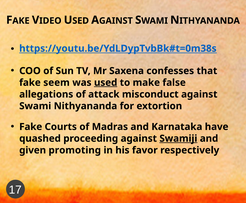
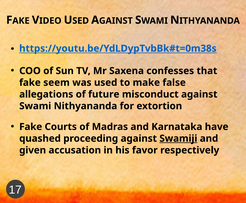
used underline: present -> none
attack: attack -> future
promoting: promoting -> accusation
